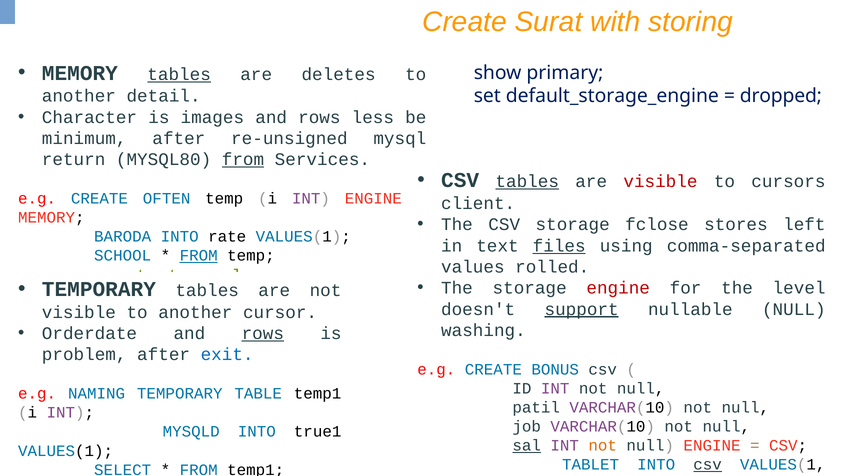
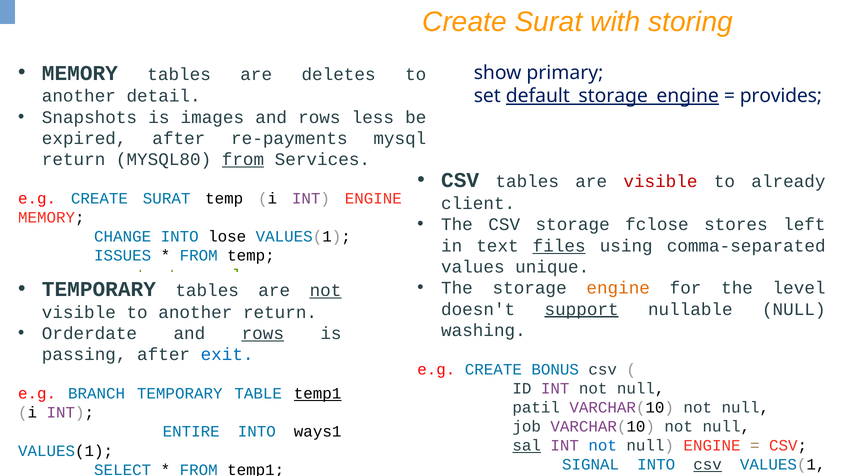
tables at (179, 74) underline: present -> none
default_storage_engine underline: none -> present
dropped: dropped -> provides
Character: Character -> Snapshots
minimum: minimum -> expired
re-unsigned: re-unsigned -> re-payments
tables at (527, 181) underline: present -> none
cursors: cursors -> already
e.g CREATE OFTEN: OFTEN -> SURAT
BARODA: BARODA -> CHANGE
rate: rate -> lose
SCHOOL: SCHOOL -> ISSUES
FROM at (199, 255) underline: present -> none
rolled: rolled -> unique
not at (326, 290) underline: none -> present
engine at (618, 288) colour: red -> orange
another cursor: cursor -> return
problem: problem -> passing
NAMING: NAMING -> BRANCH
temp1 at (318, 393) underline: none -> present
MYSQLD: MYSQLD -> ENTIRE
true1: true1 -> ways1
not at (603, 445) colour: orange -> blue
TABLET: TABLET -> SIGNAL
